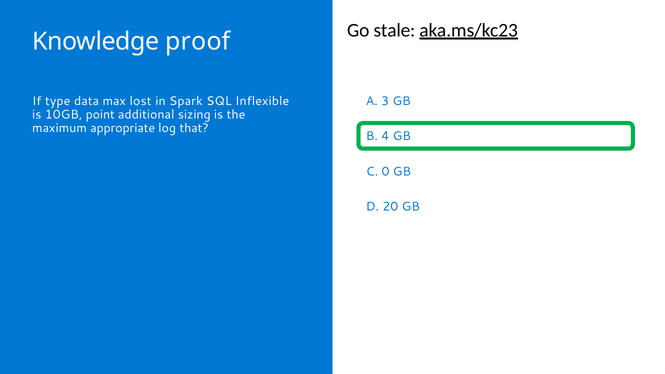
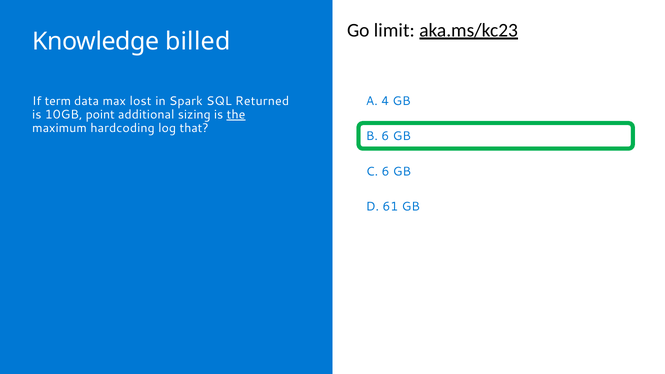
stale: stale -> limit
proof: proof -> billed
type: type -> term
Inflexible: Inflexible -> Returned
3: 3 -> 4
the underline: none -> present
appropriate: appropriate -> hardcoding
B 4: 4 -> 6
C 0: 0 -> 6
20: 20 -> 61
